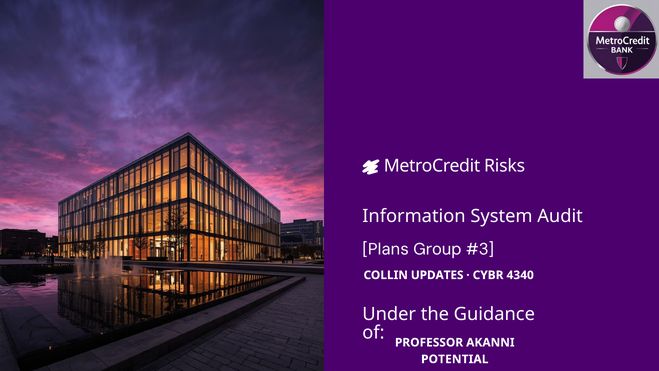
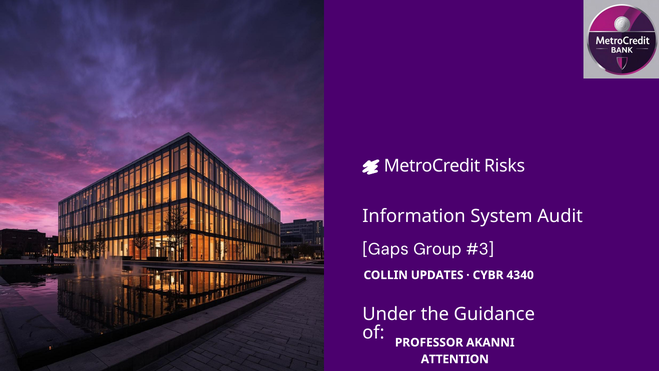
Plans: Plans -> Gaps
POTENTIAL: POTENTIAL -> ATTENTION
